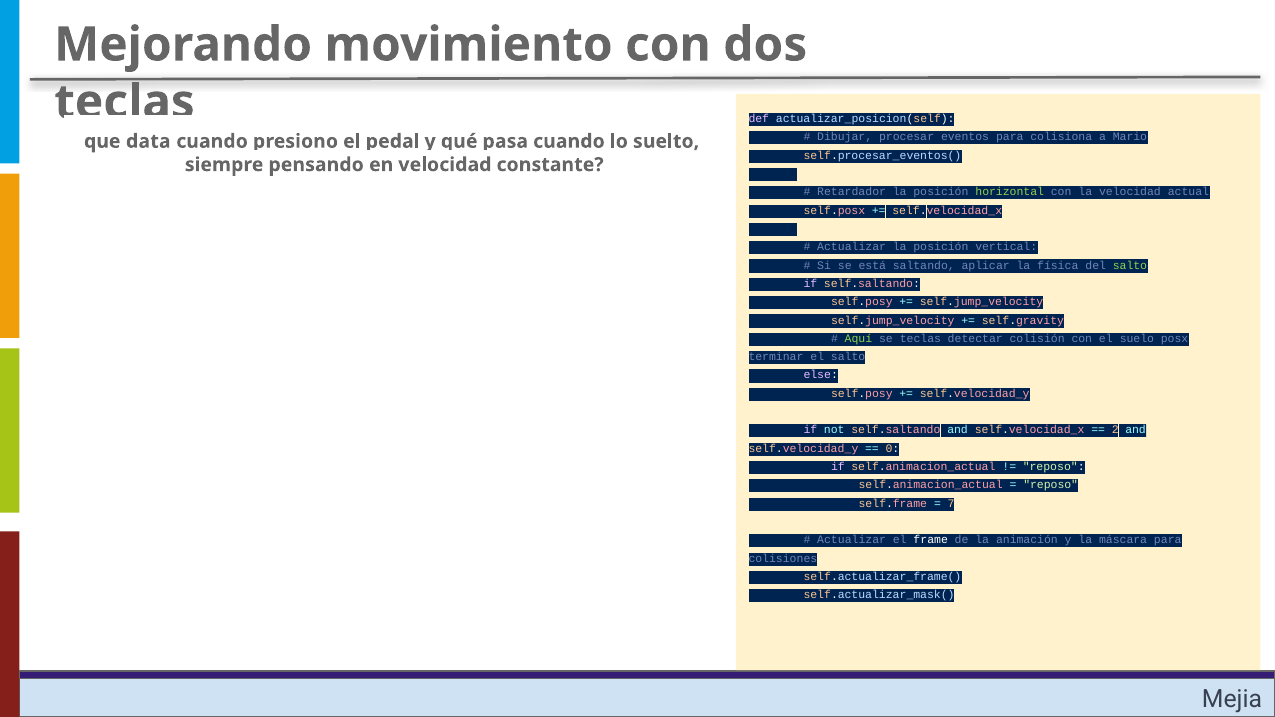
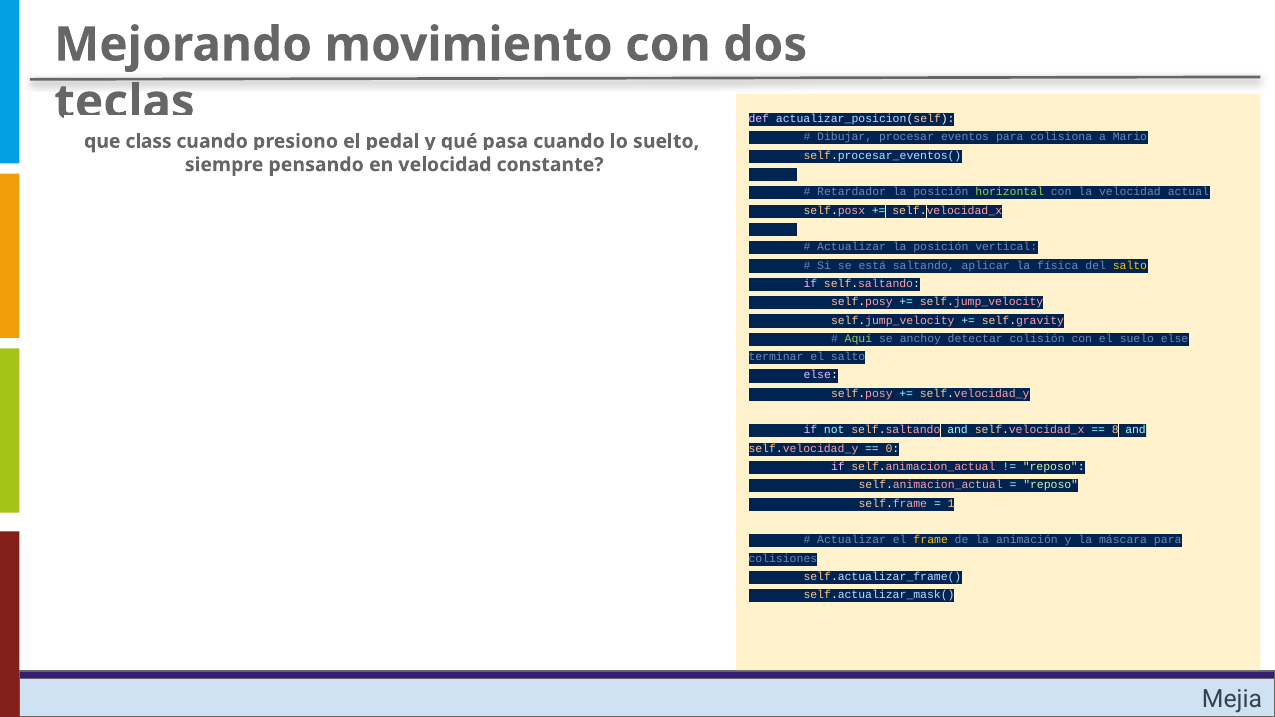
data: data -> class
salto at (1130, 265) colour: light green -> yellow
se teclas: teclas -> anchoy
suelo posx: posx -> else
2: 2 -> 8
7: 7 -> 1
frame colour: white -> yellow
